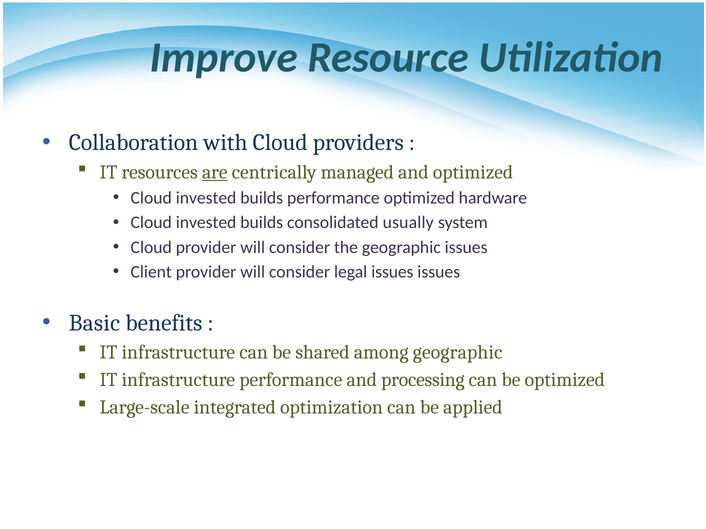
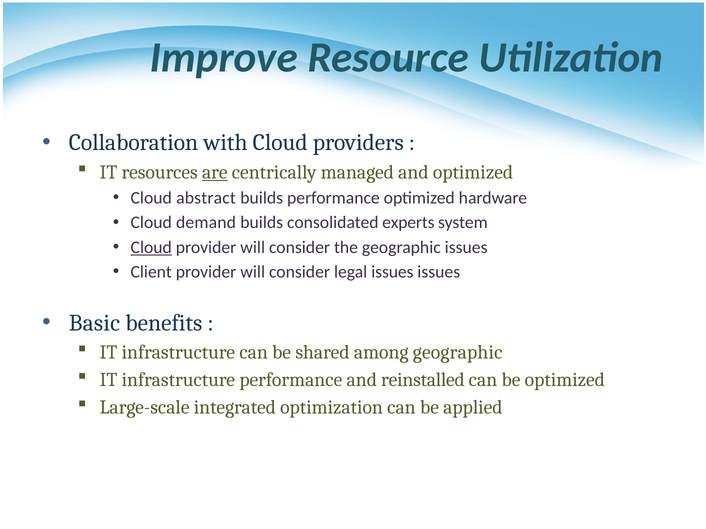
invested at (206, 198): invested -> abstract
invested at (206, 223): invested -> demand
usually: usually -> experts
Cloud at (151, 248) underline: none -> present
processing: processing -> reinstalled
